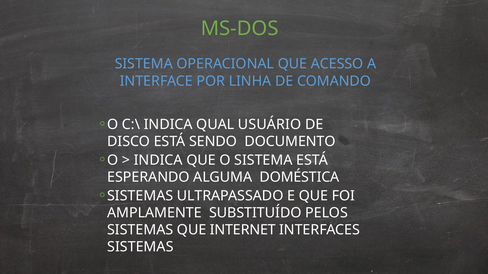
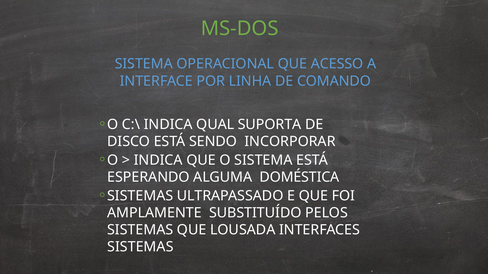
USUÁRIO: USUÁRIO -> SUPORTA
DOCUMENTO: DOCUMENTO -> INCORPORAR
INTERNET: INTERNET -> LOUSADA
